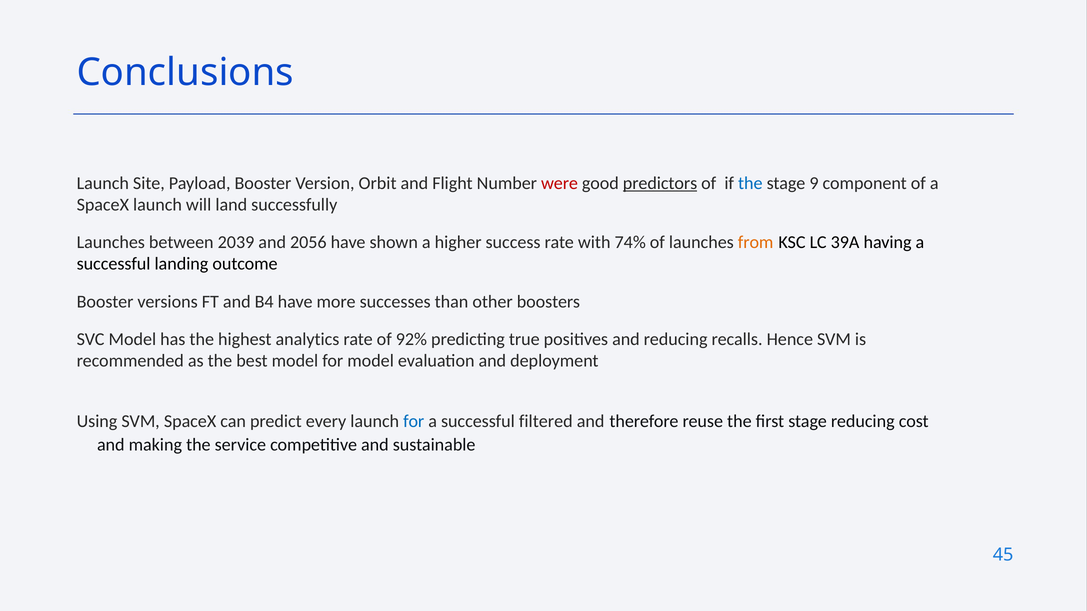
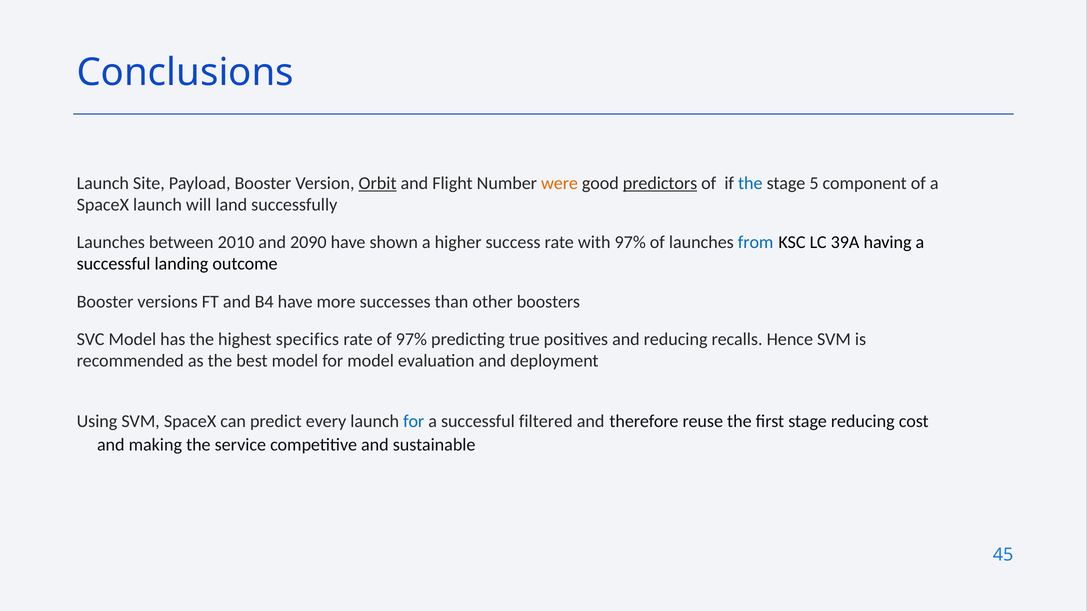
Orbit underline: none -> present
were colour: red -> orange
9: 9 -> 5
2039: 2039 -> 2010
2056: 2056 -> 2090
with 74%: 74% -> 97%
from colour: orange -> blue
analytics: analytics -> specifics
of 92%: 92% -> 97%
